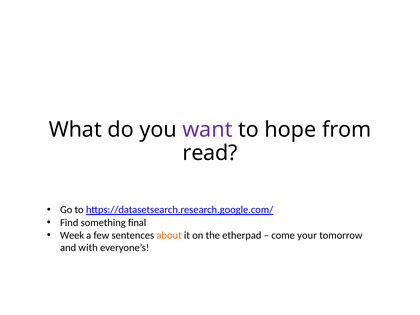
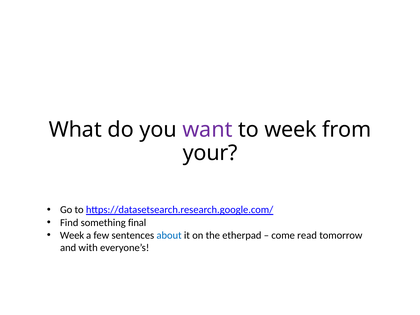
to hope: hope -> week
read: read -> your
about colour: orange -> blue
your: your -> read
